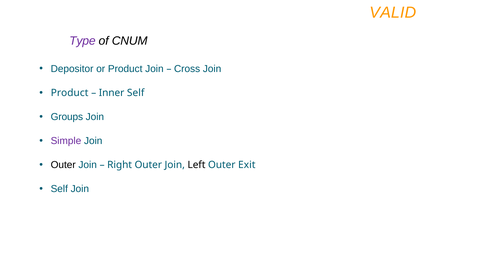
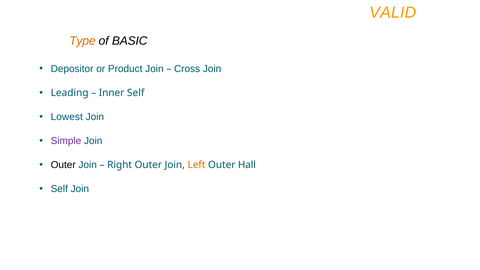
Type colour: purple -> orange
CNUM: CNUM -> BASIC
Product at (70, 93): Product -> Leading
Groups: Groups -> Lowest
Left colour: black -> orange
Exit: Exit -> Hall
